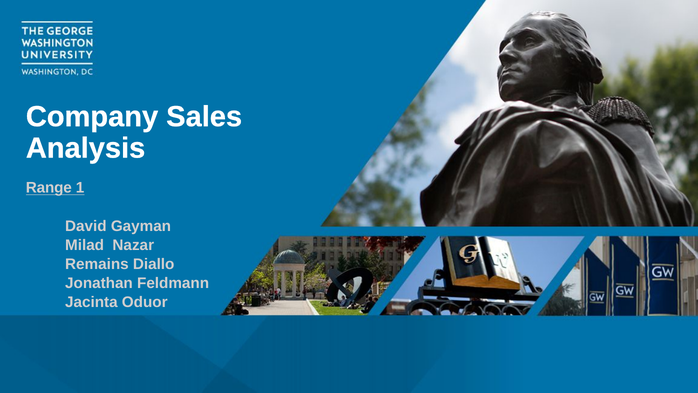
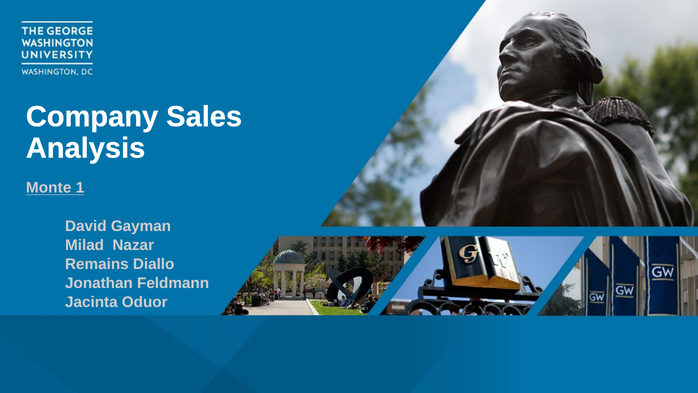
Range: Range -> Monte
